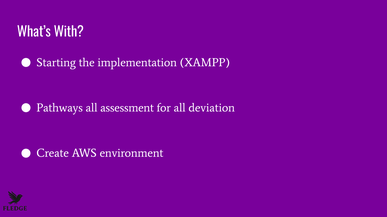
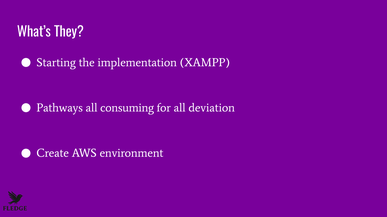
With: With -> They
assessment: assessment -> consuming
